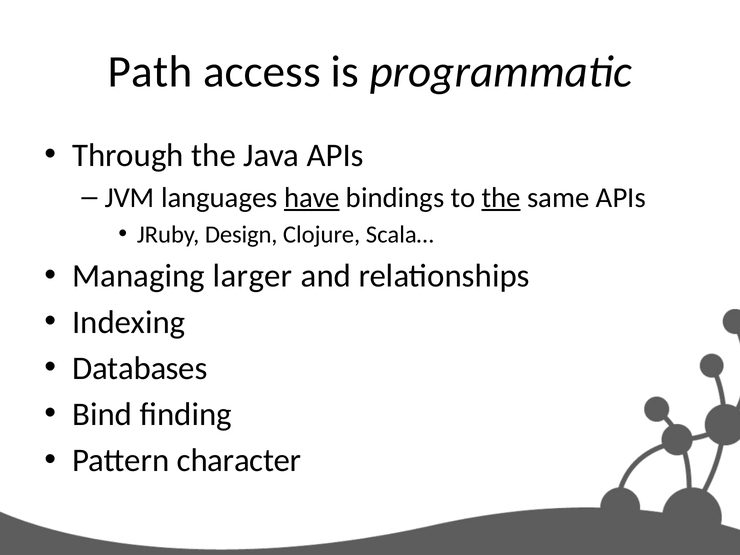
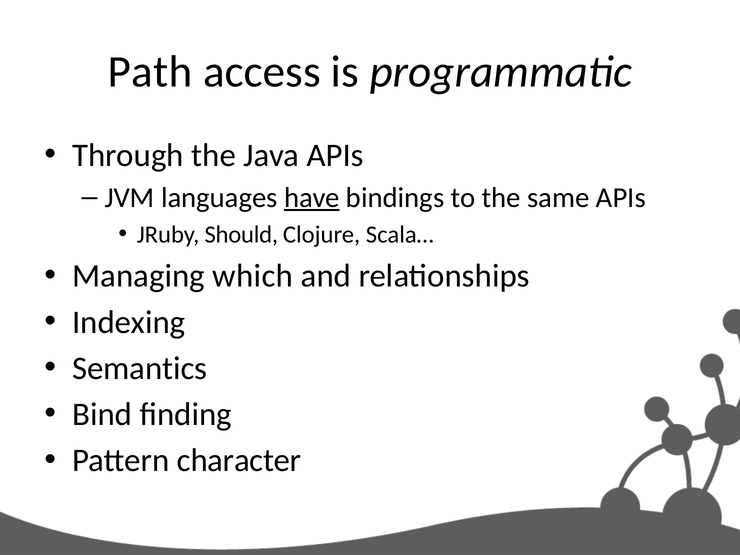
the at (501, 198) underline: present -> none
Design: Design -> Should
larger: larger -> which
Databases: Databases -> Semantics
